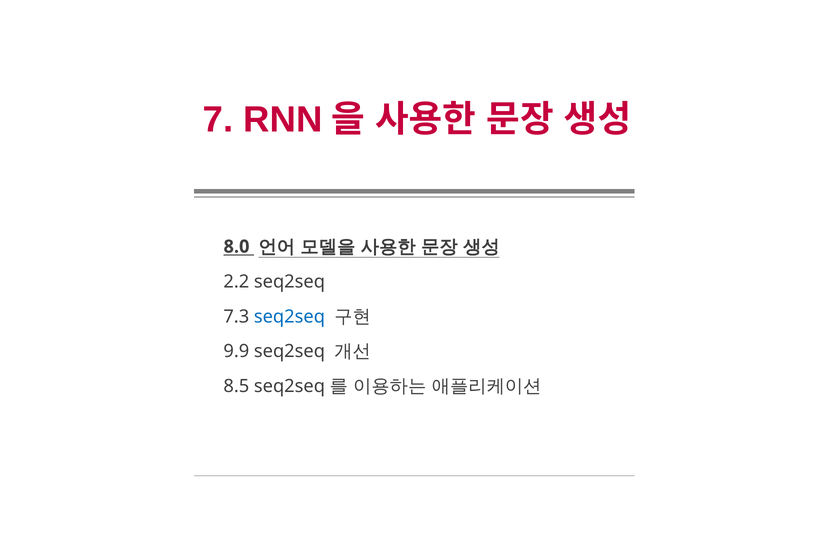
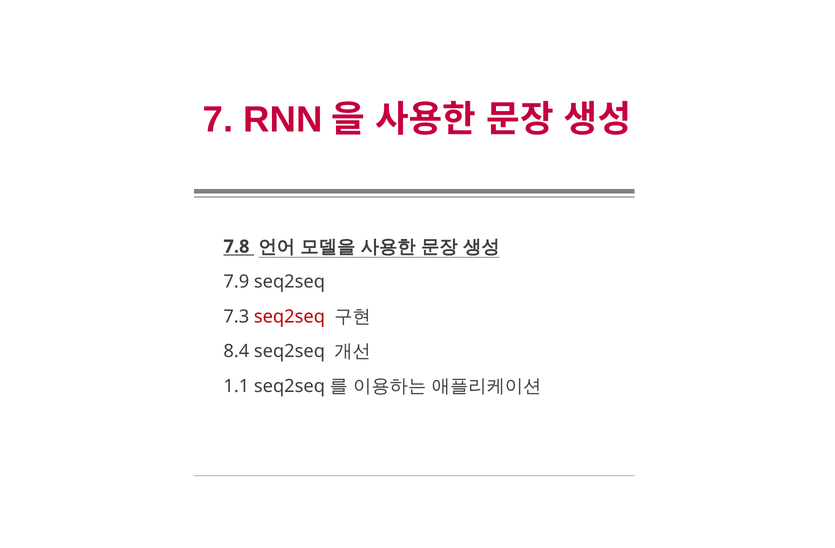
8.0: 8.0 -> 7.8
2.2: 2.2 -> 7.9
seq2seq at (289, 317) colour: blue -> red
9.9: 9.9 -> 8.4
8.5: 8.5 -> 1.1
